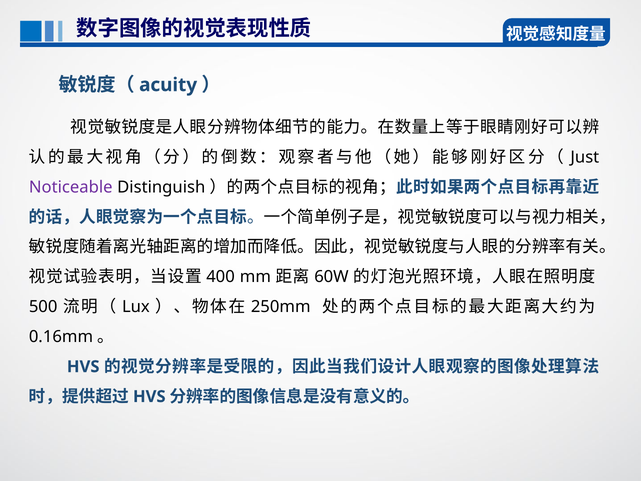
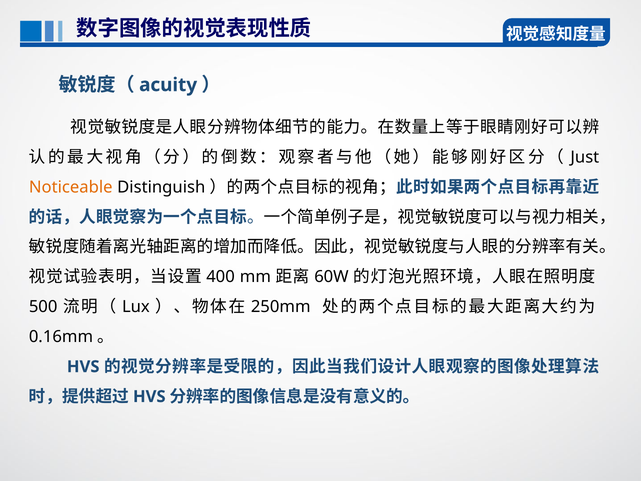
Noticeable colour: purple -> orange
